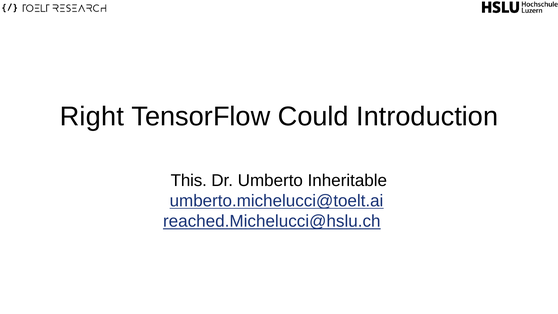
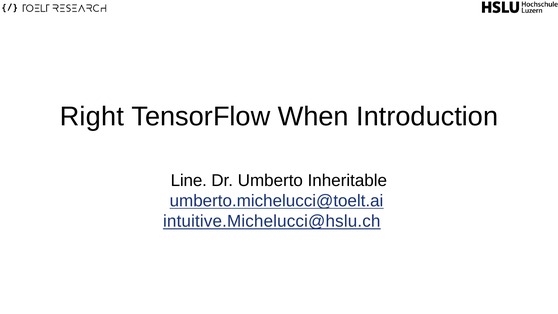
Could: Could -> When
This: This -> Line
reached.Michelucci@hslu.ch: reached.Michelucci@hslu.ch -> intuitive.Michelucci@hslu.ch
